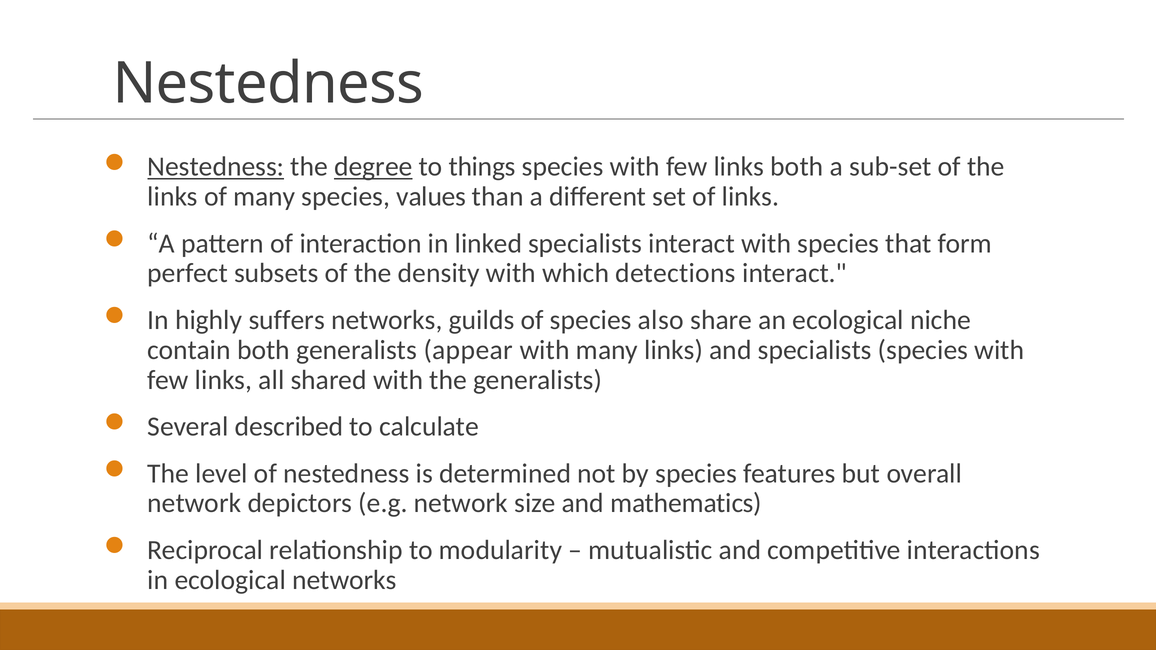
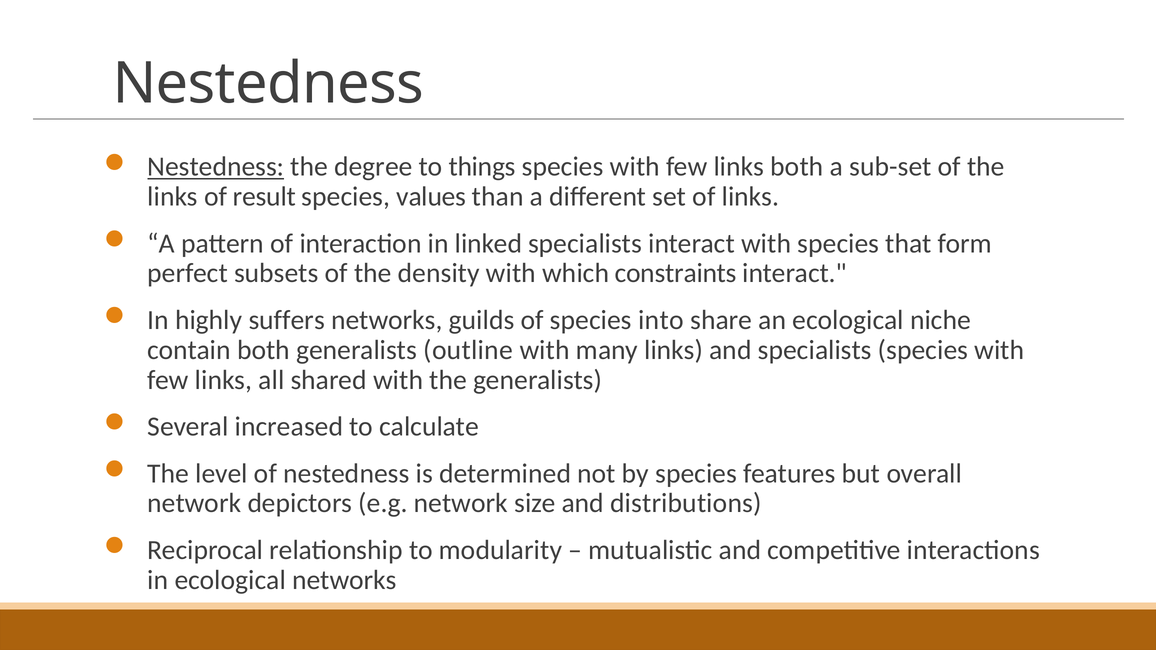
degree underline: present -> none
of many: many -> result
detections: detections -> constraints
also: also -> into
appear: appear -> outline
described: described -> increased
mathematics: mathematics -> distributions
